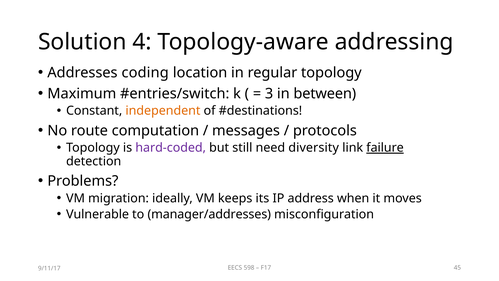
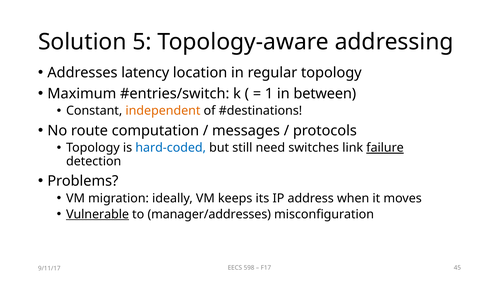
4: 4 -> 5
coding: coding -> latency
3: 3 -> 1
hard-coded colour: purple -> blue
diversity: diversity -> switches
Vulnerable underline: none -> present
